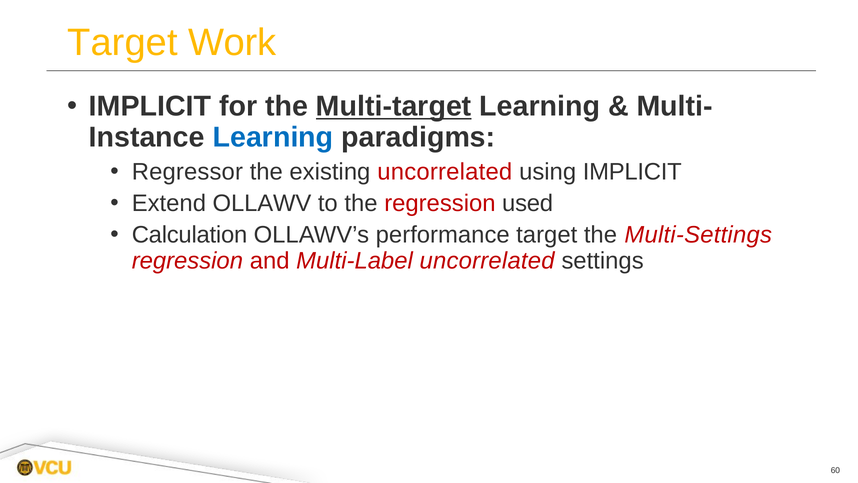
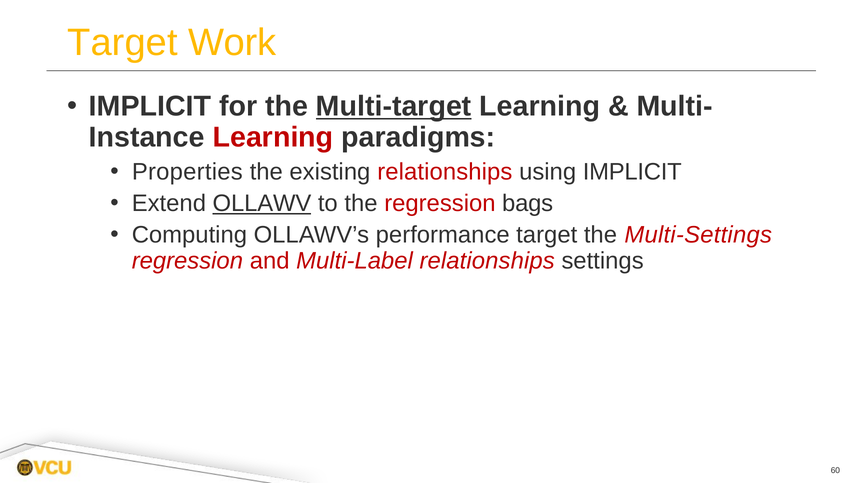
Learning at (273, 137) colour: blue -> red
Regressor: Regressor -> Properties
existing uncorrelated: uncorrelated -> relationships
OLLAWV underline: none -> present
used: used -> bags
Calculation: Calculation -> Computing
Multi-Label uncorrelated: uncorrelated -> relationships
